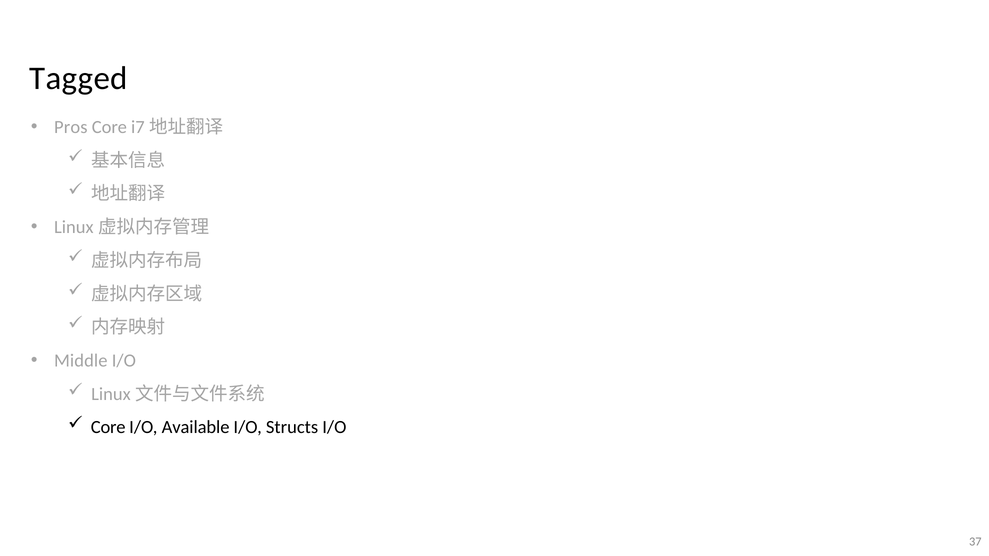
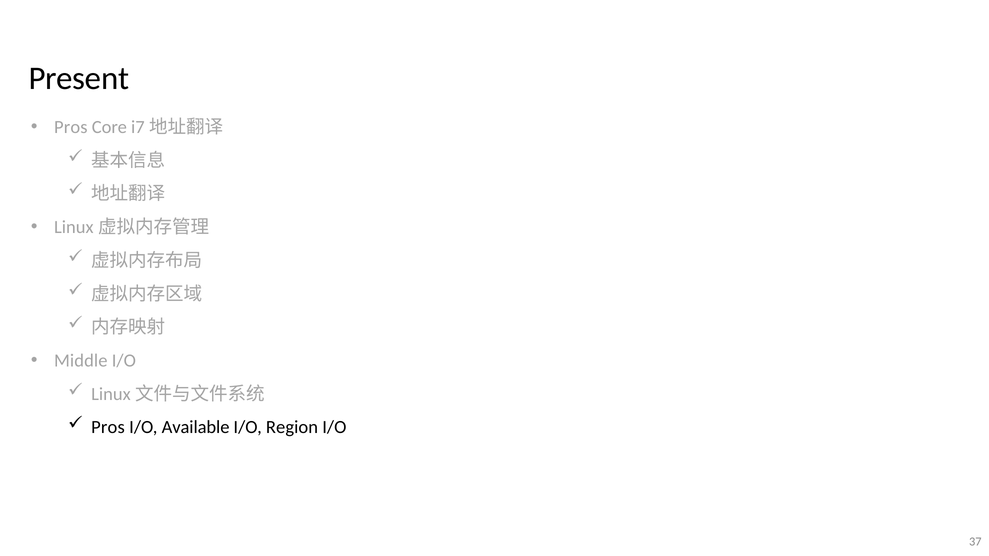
Tagged: Tagged -> Present
Core at (108, 428): Core -> Pros
Structs: Structs -> Region
